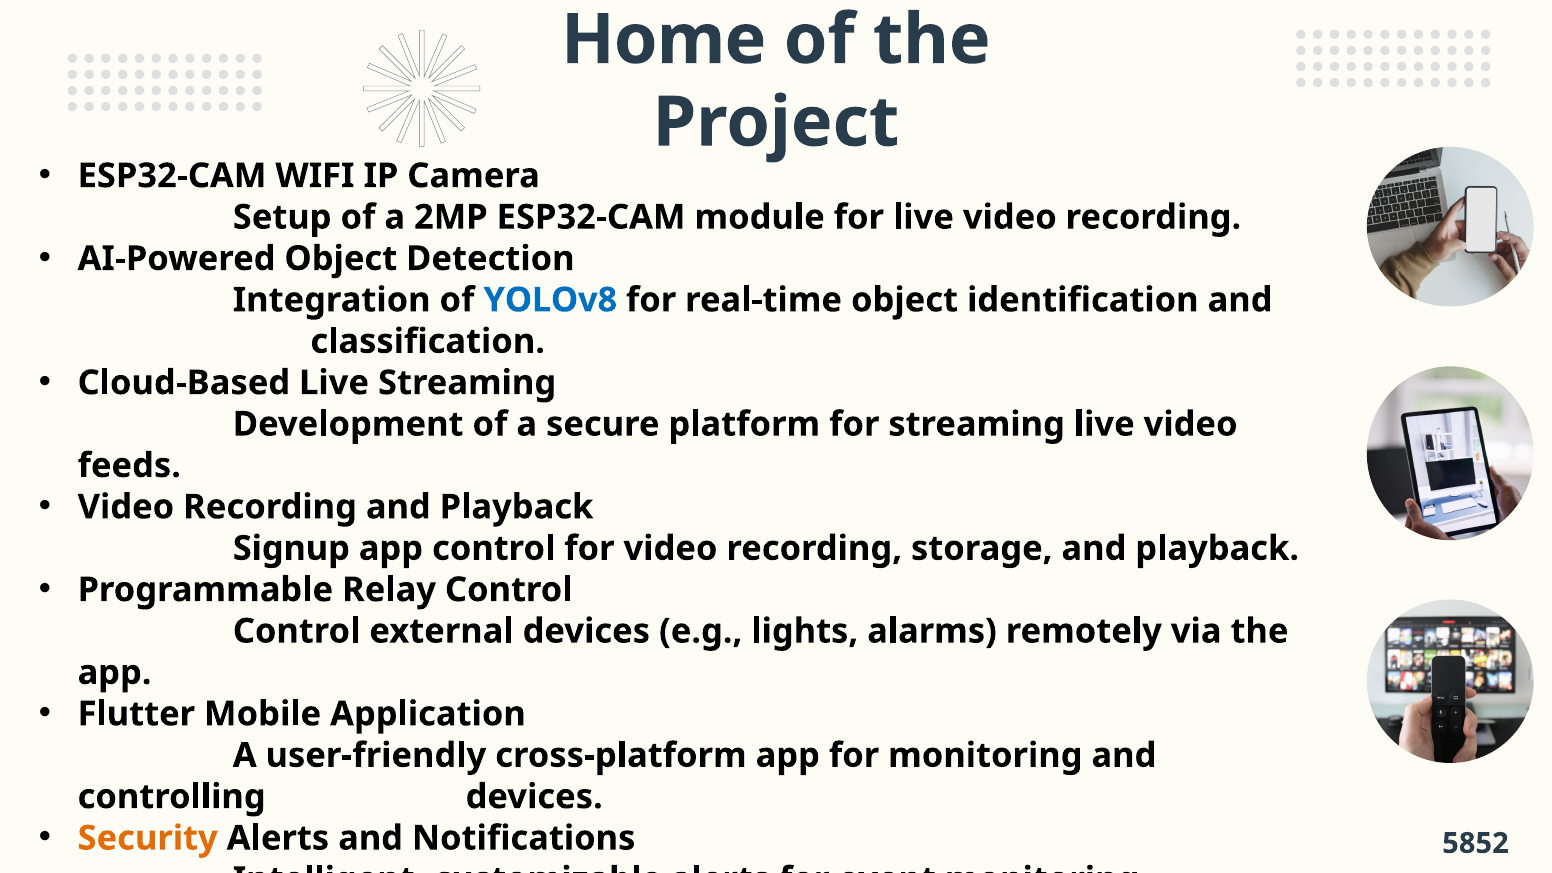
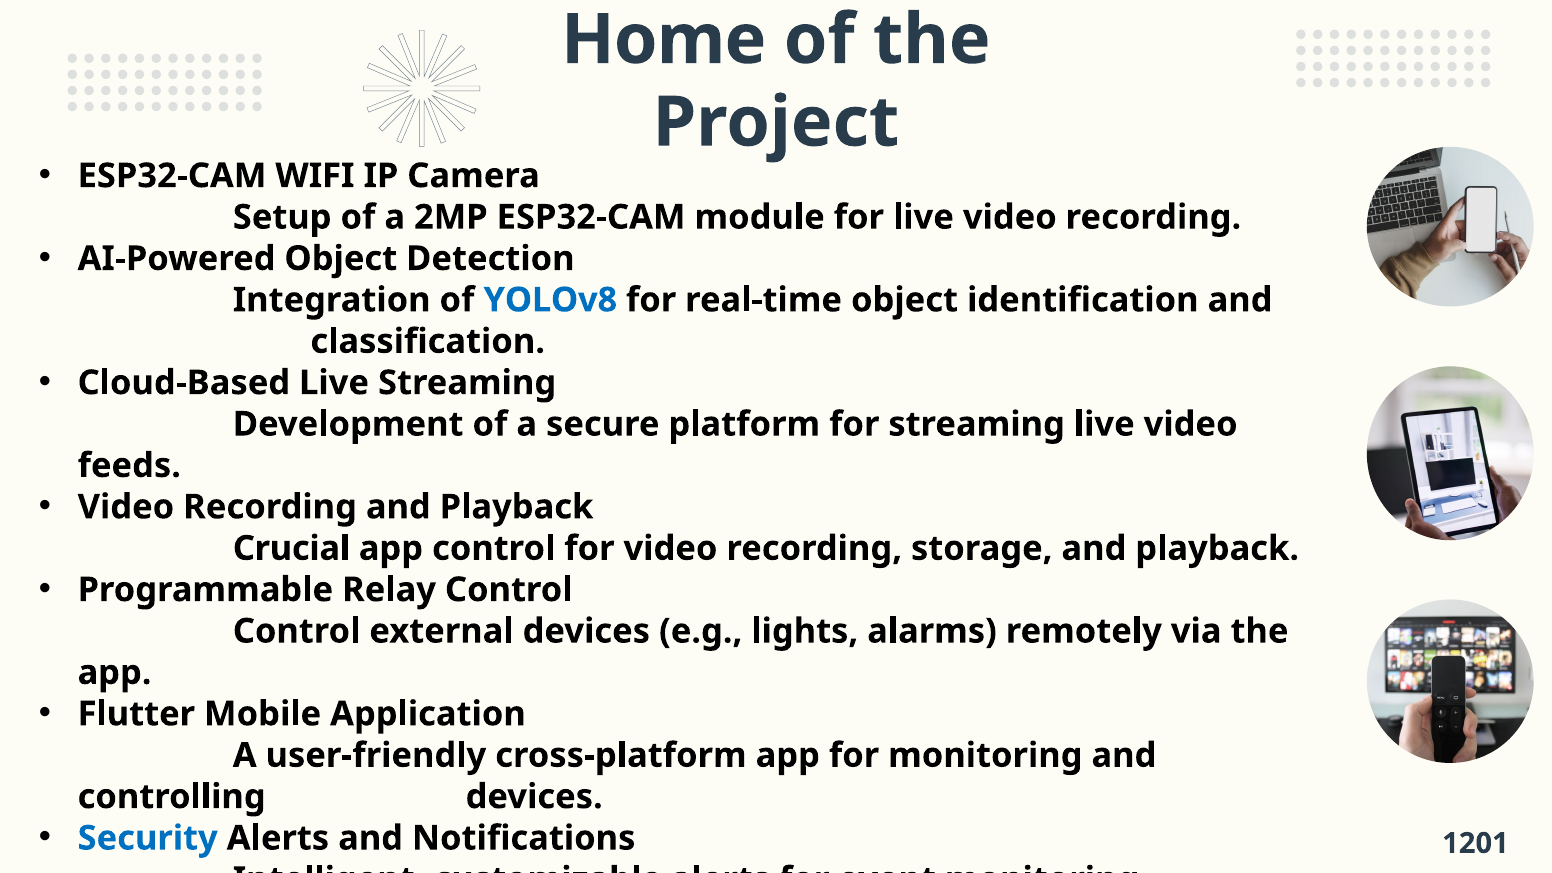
Signup: Signup -> Crucial
Security colour: orange -> blue
5852: 5852 -> 1201
